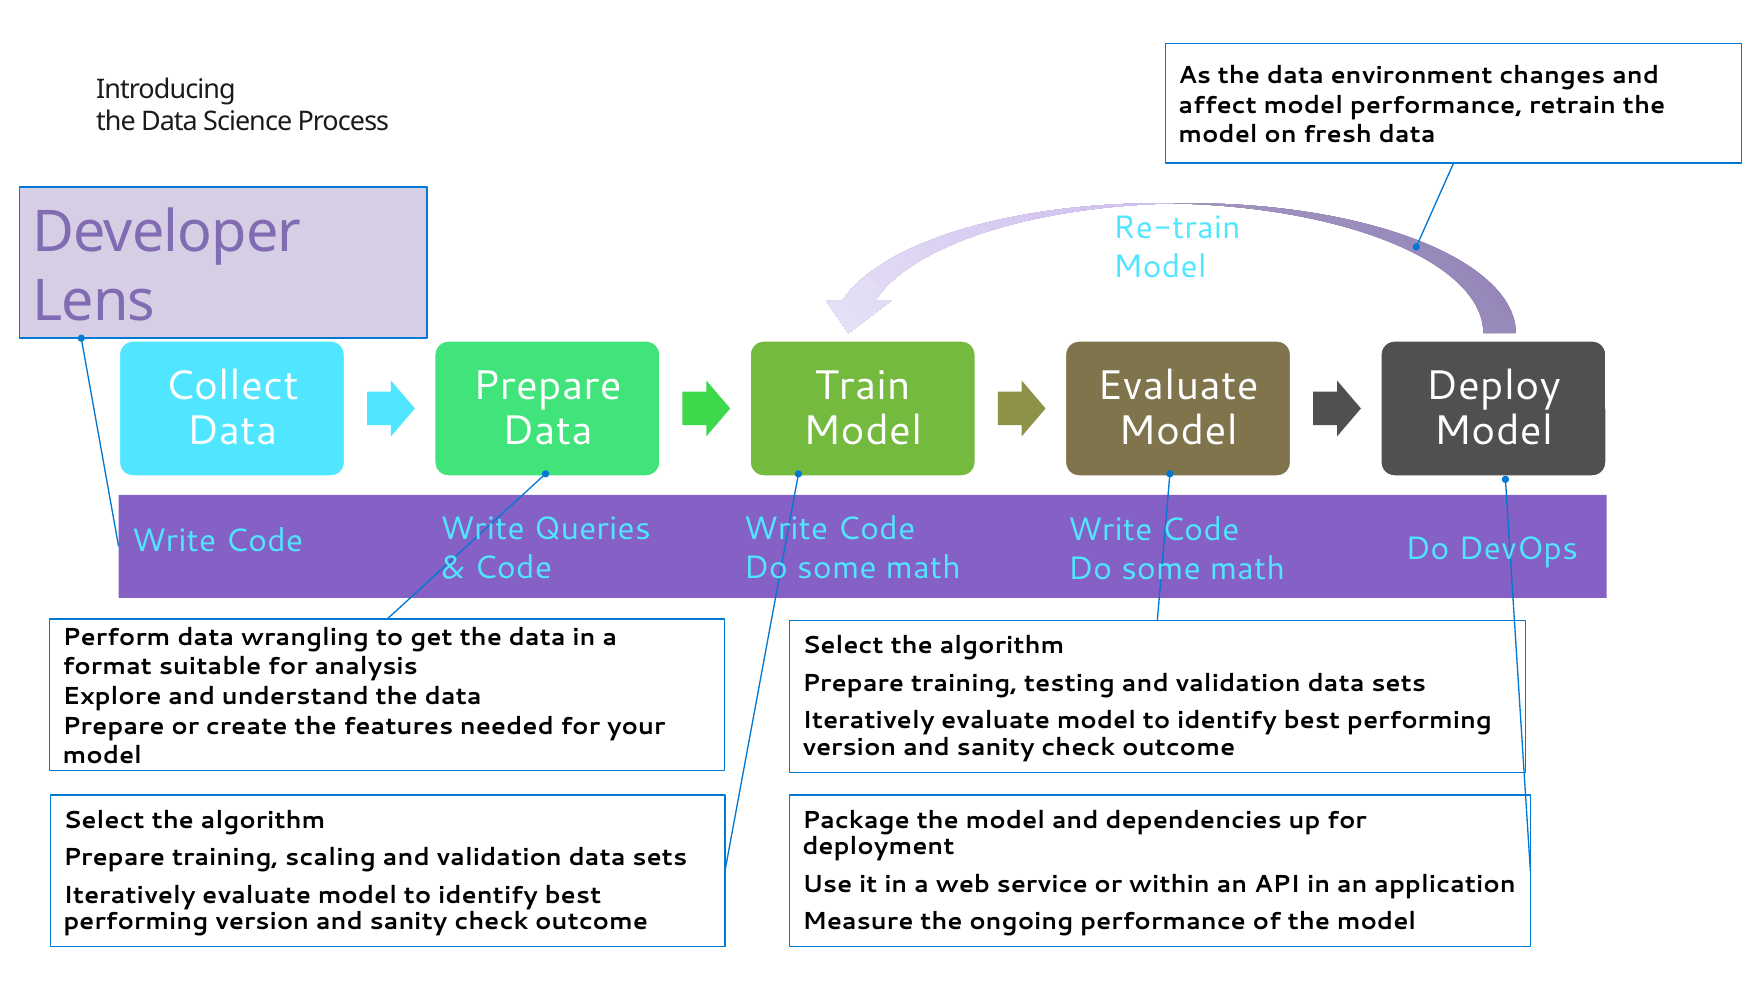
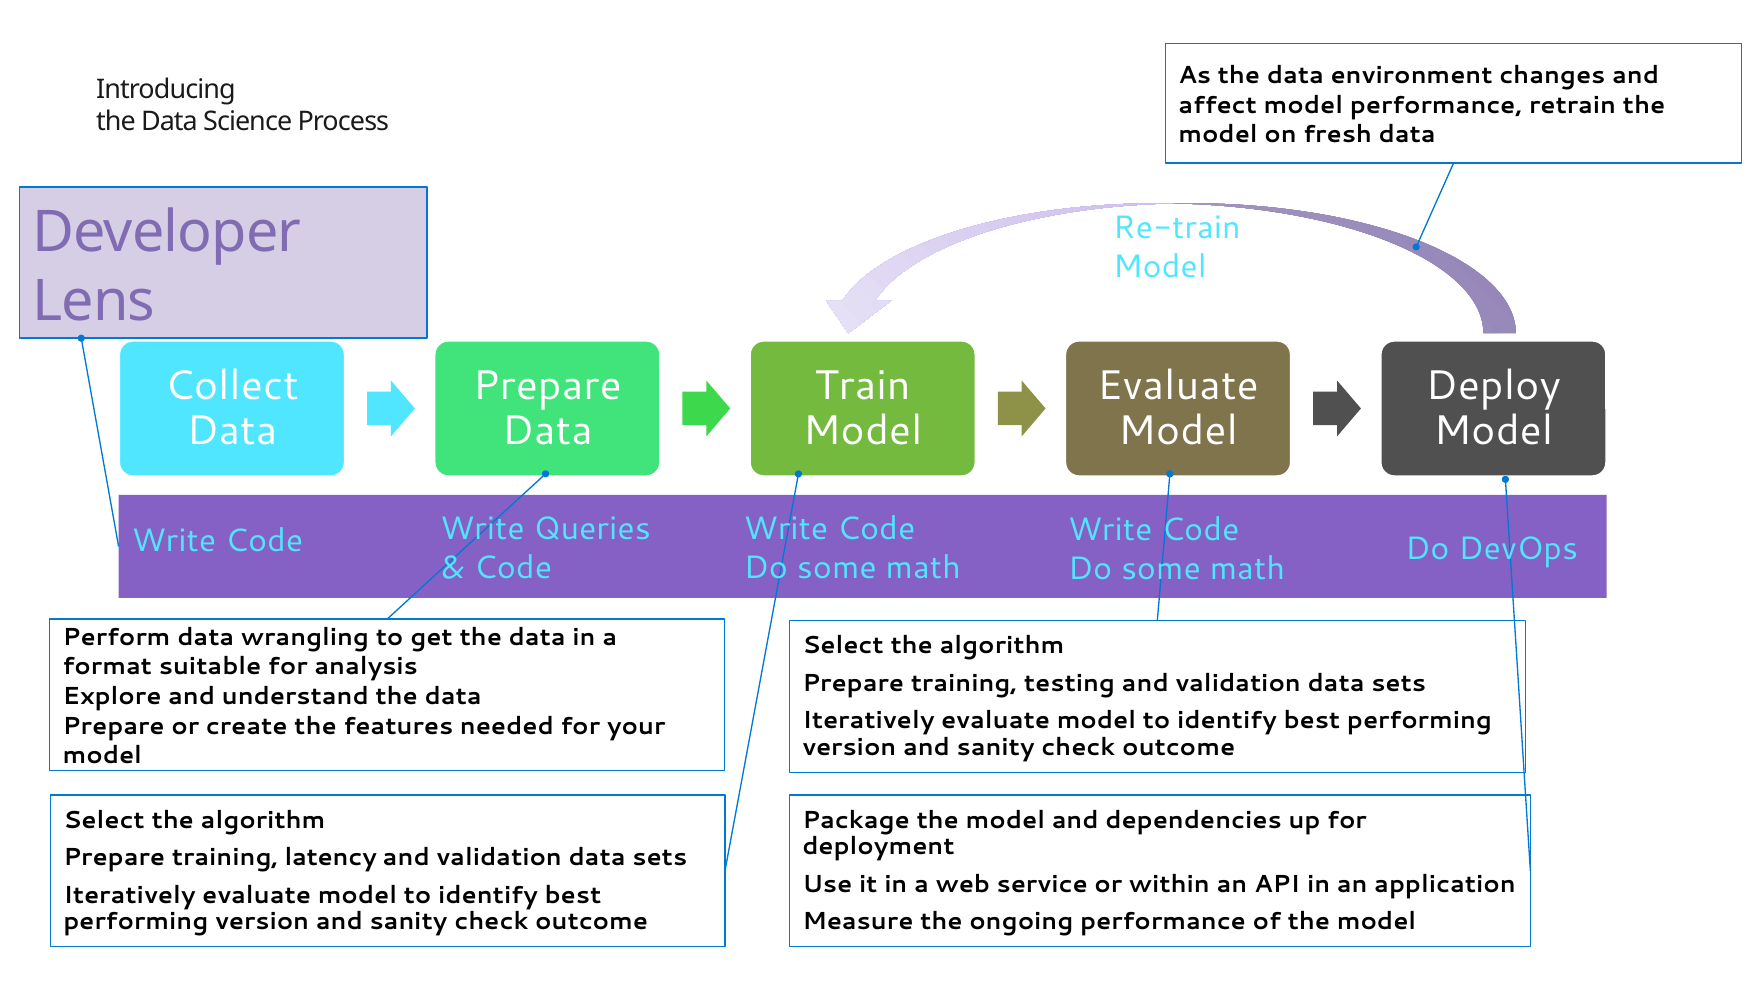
scaling: scaling -> latency
